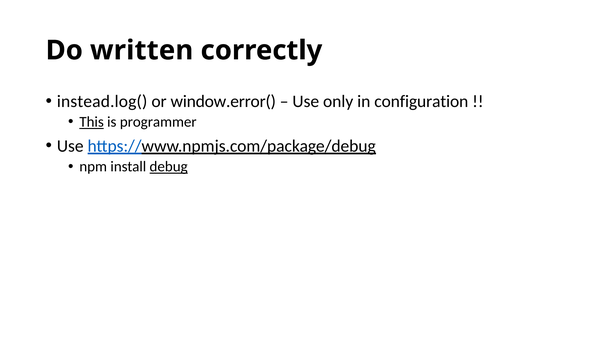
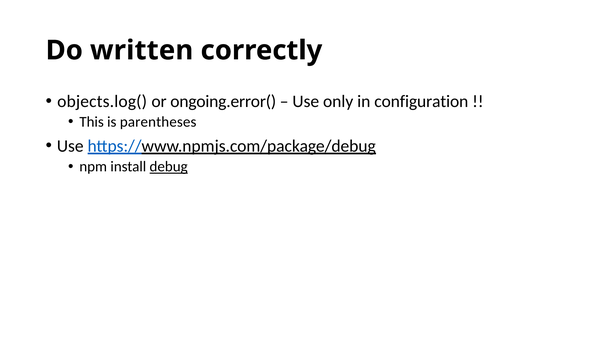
instead.log(: instead.log( -> objects.log(
window.error(: window.error( -> ongoing.error(
This underline: present -> none
programmer: programmer -> parentheses
